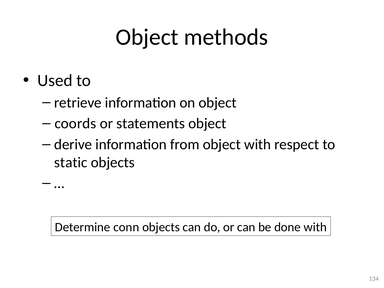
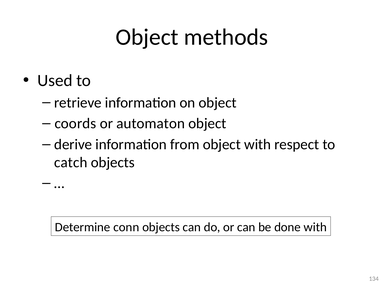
statements: statements -> automaton
static: static -> catch
